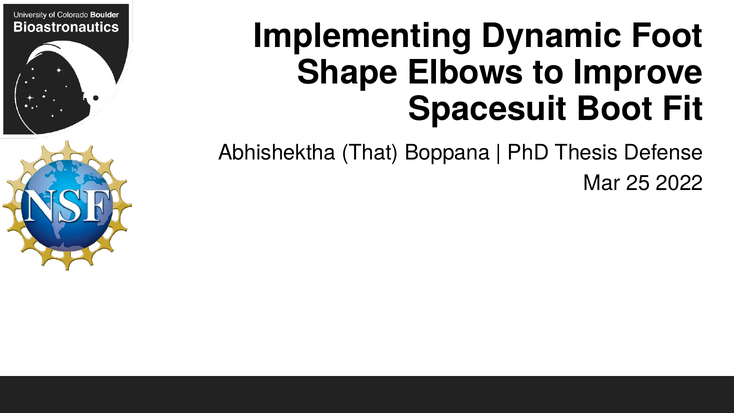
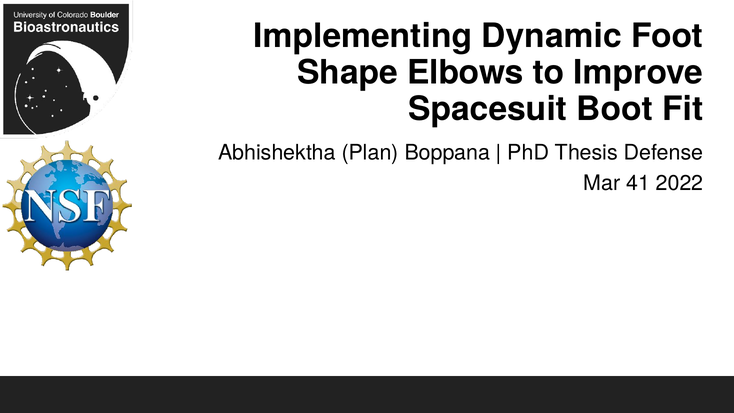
That: That -> Plan
25: 25 -> 41
